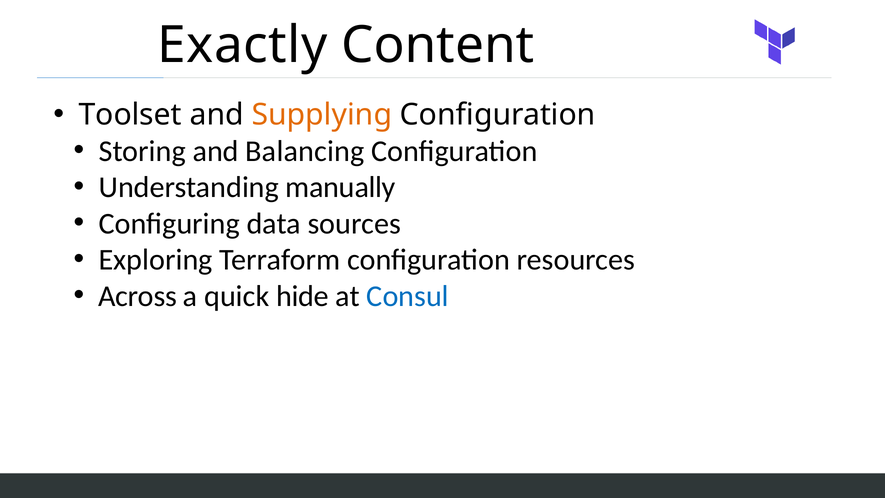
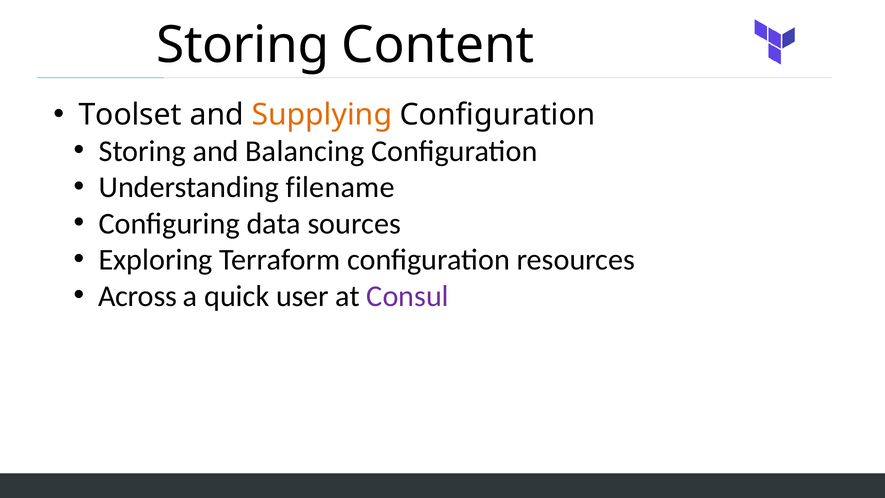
Exactly at (242, 45): Exactly -> Storing
manually: manually -> filename
hide: hide -> user
Consul colour: blue -> purple
